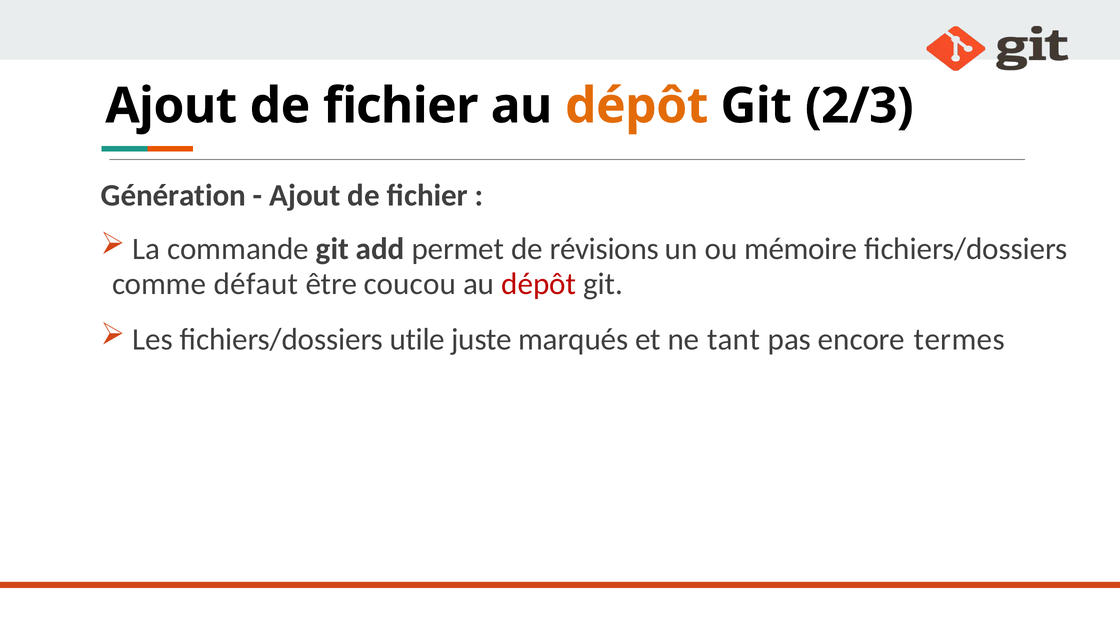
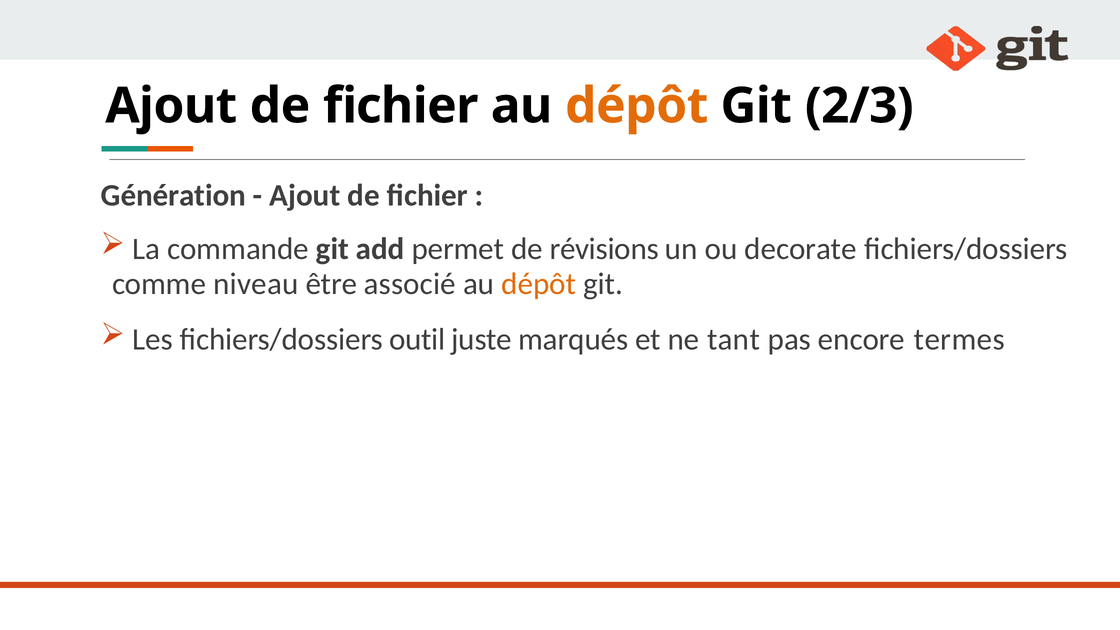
mémoire: mémoire -> decorate
défaut: défaut -> niveau
coucou: coucou -> associé
dépôt at (539, 284) colour: red -> orange
utile: utile -> outil
